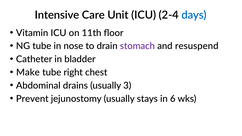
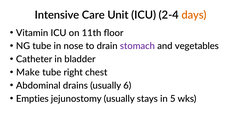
days colour: blue -> orange
resuspend: resuspend -> vegetables
3: 3 -> 6
Prevent: Prevent -> Empties
6: 6 -> 5
